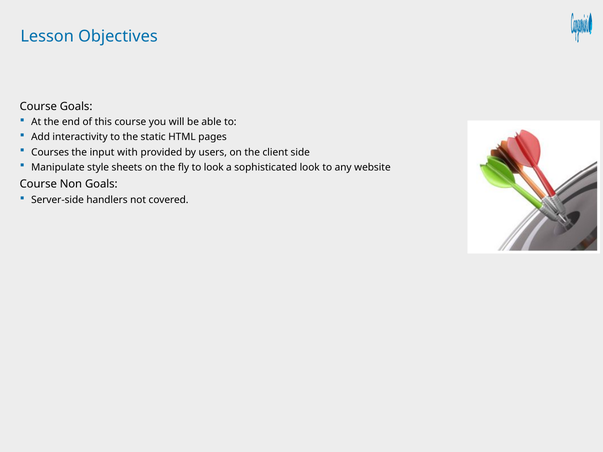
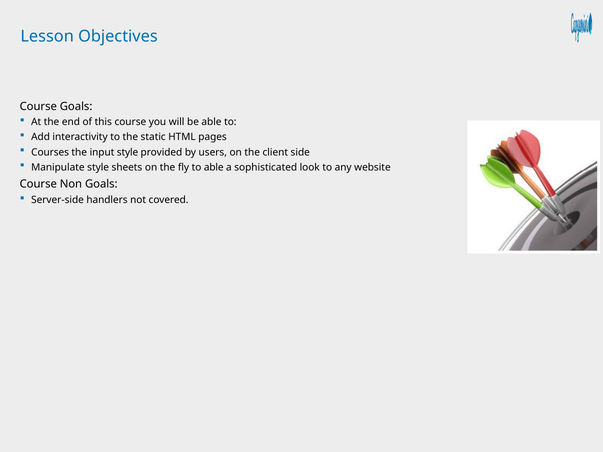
input with: with -> style
to look: look -> able
